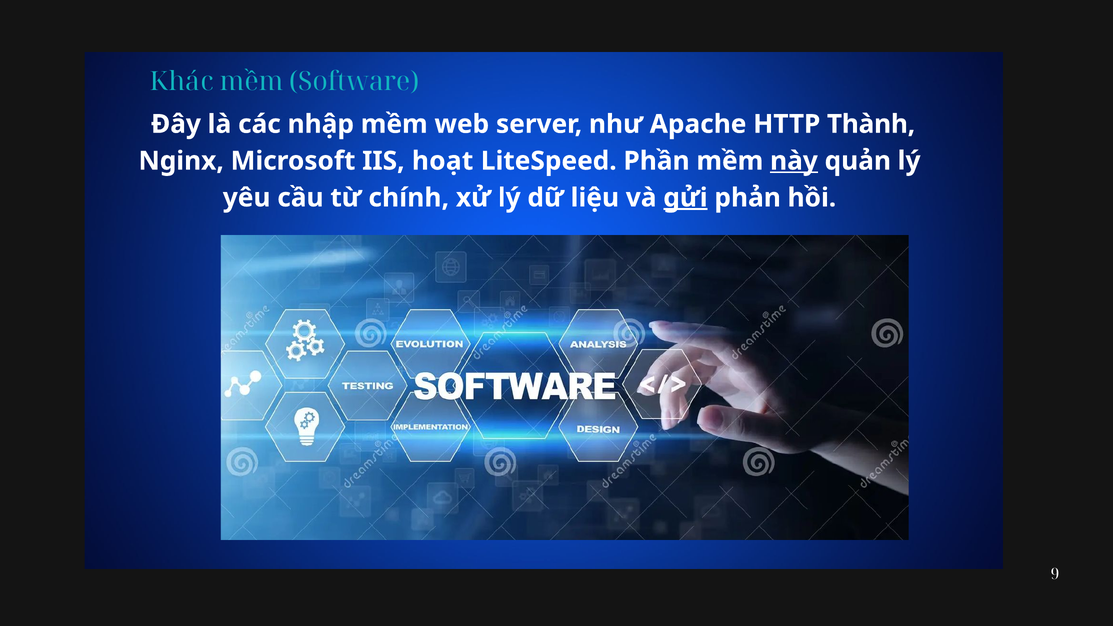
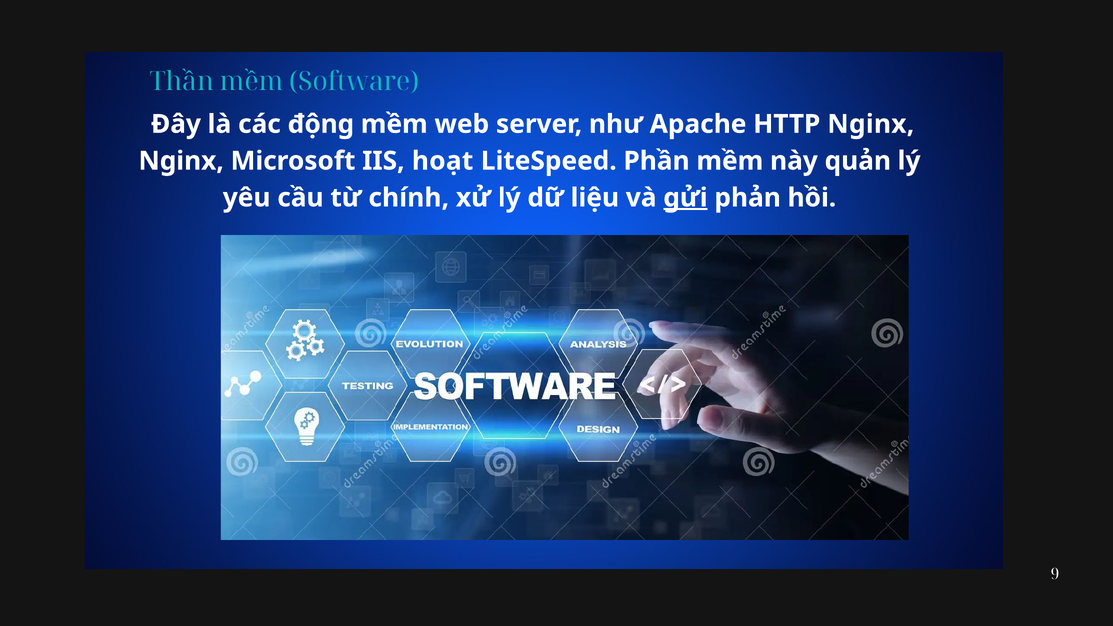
Khác: Khác -> Thần
nhập: nhập -> động
HTTP Thành: Thành -> Nginx
này underline: present -> none
